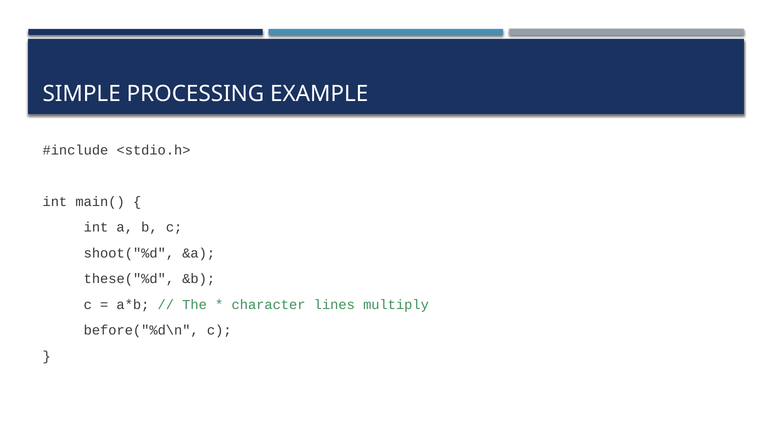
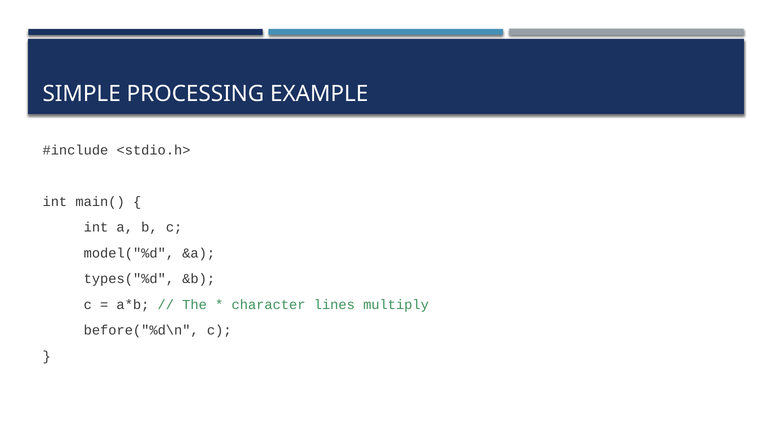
shoot("%d: shoot("%d -> model("%d
these("%d: these("%d -> types("%d
